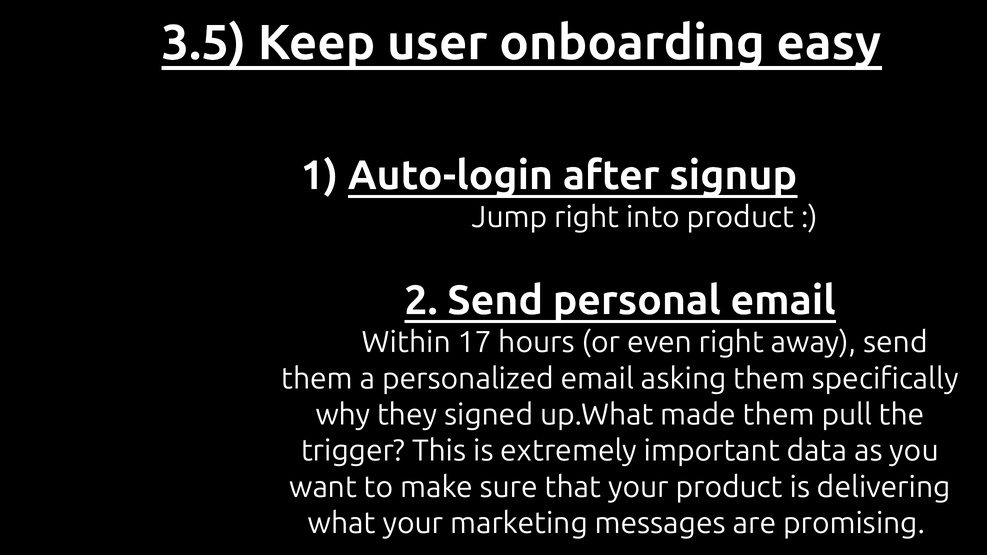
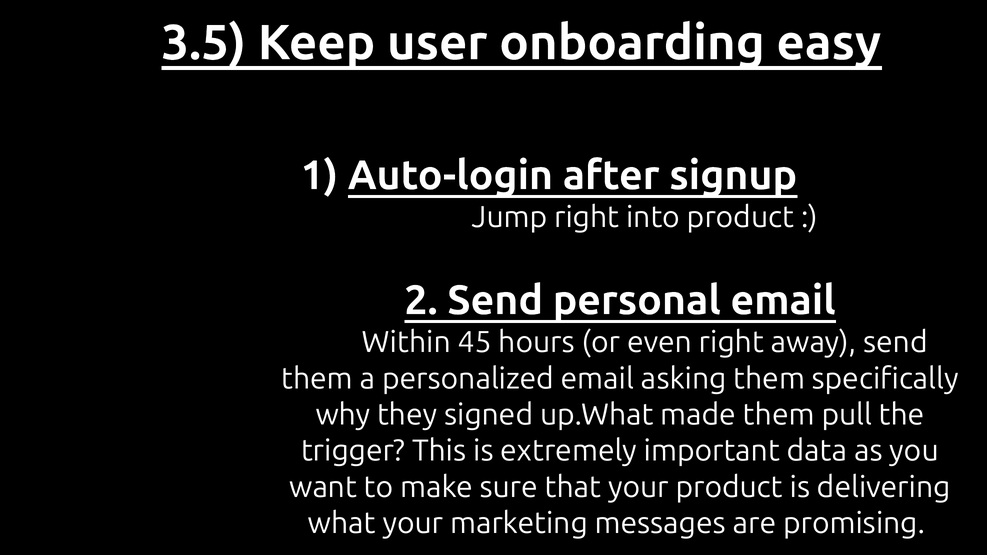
17: 17 -> 45
